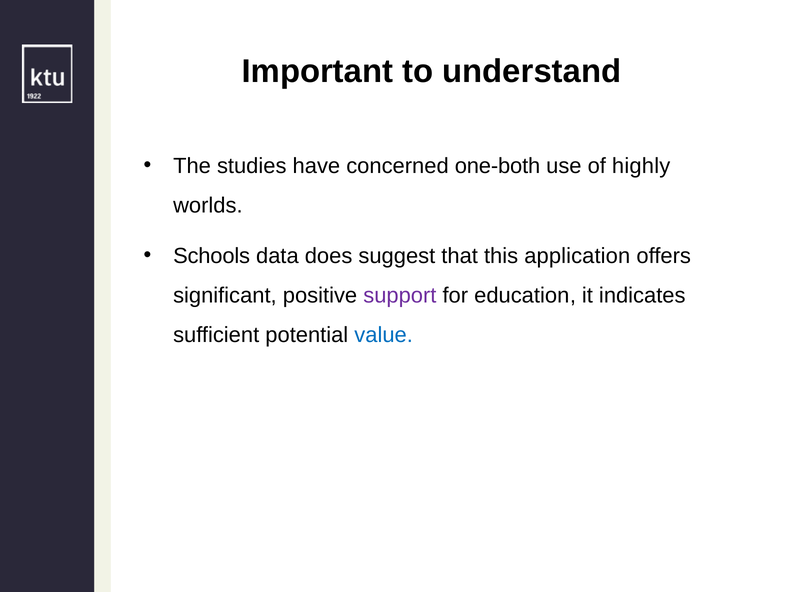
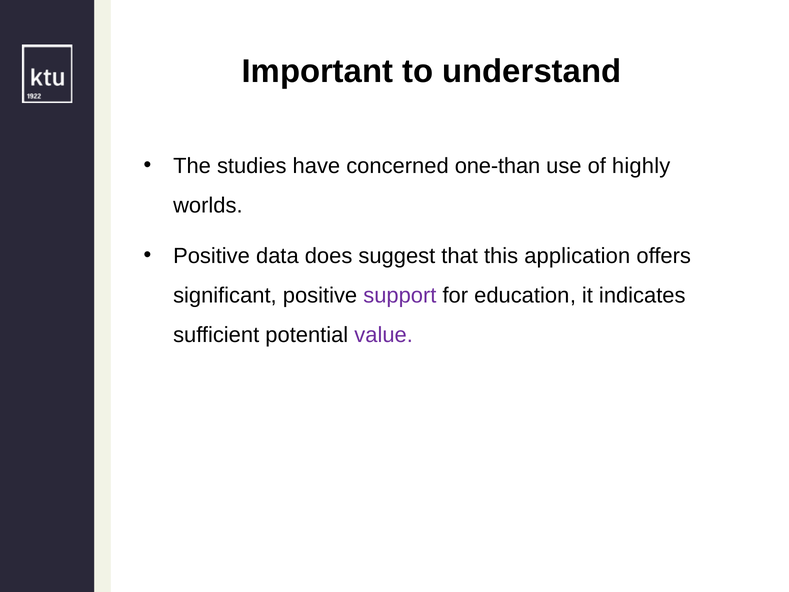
one-both: one-both -> one-than
Schools at (212, 256): Schools -> Positive
value colour: blue -> purple
